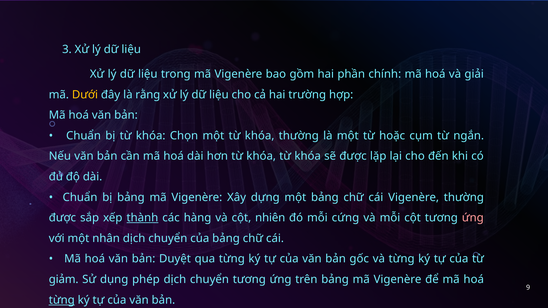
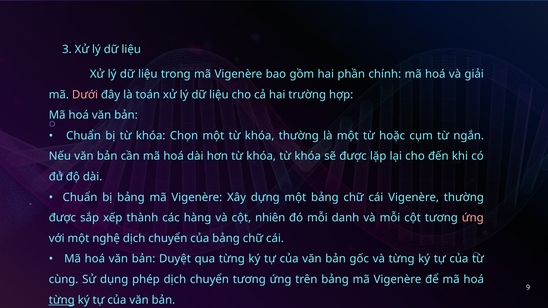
Dưới colour: yellow -> pink
rằng: rằng -> toán
thành underline: present -> none
cứng: cứng -> danh
nhân: nhân -> nghệ
giảm: giảm -> cùng
